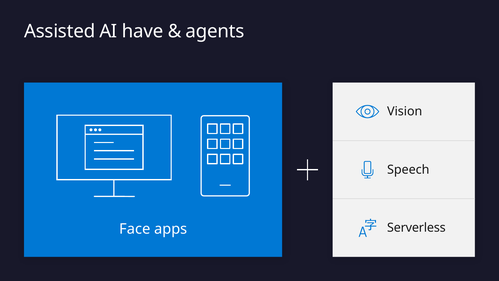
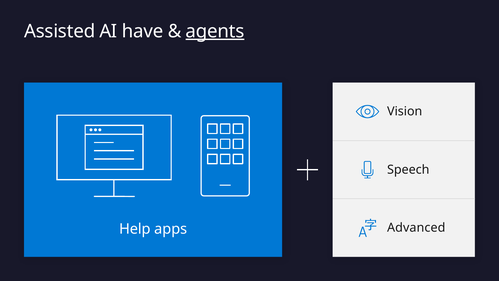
agents underline: none -> present
Serverless: Serverless -> Advanced
Face: Face -> Help
